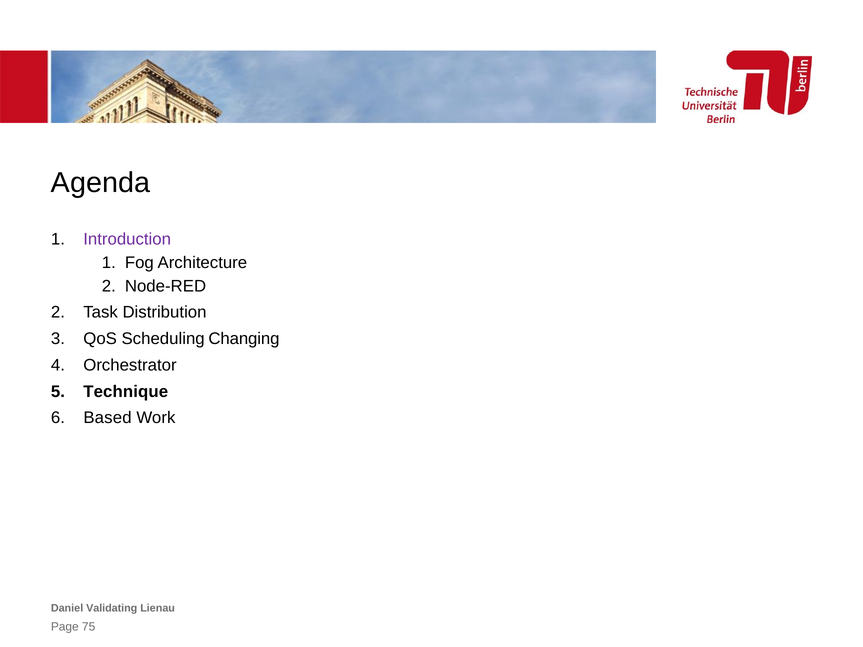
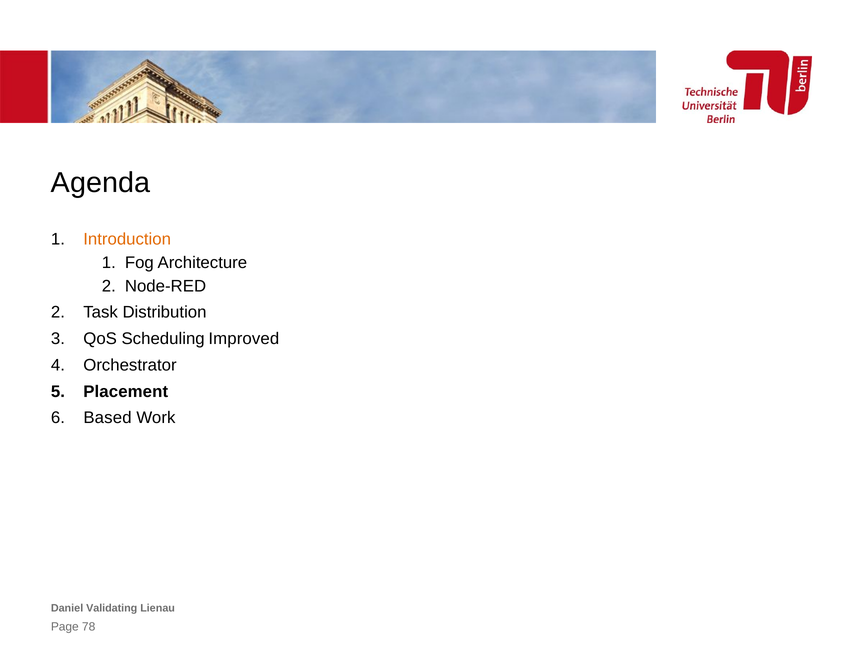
Introduction colour: purple -> orange
Changing: Changing -> Improved
Technique: Technique -> Placement
75: 75 -> 78
